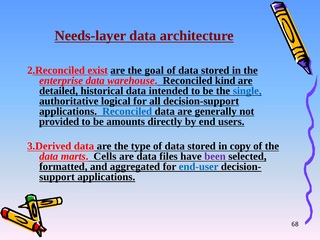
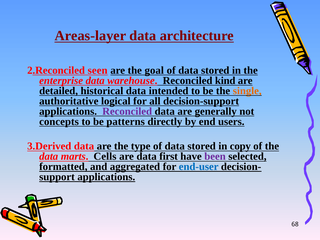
Needs-layer: Needs-layer -> Areas-layer
exist: exist -> seen
single colour: blue -> orange
Reconciled at (127, 111) colour: blue -> purple
provided: provided -> concepts
amounts: amounts -> patterns
files: files -> first
